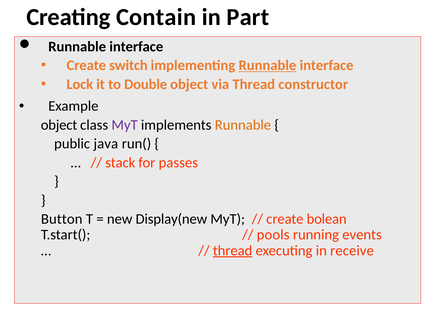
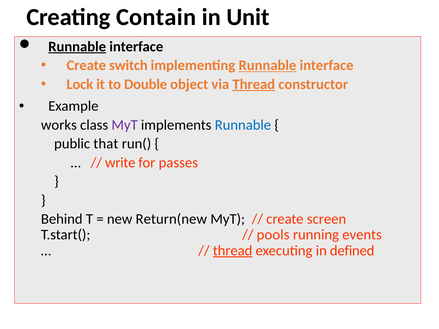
Part: Part -> Unit
Runnable at (77, 47) underline: none -> present
Thread at (254, 84) underline: none -> present
object at (59, 125): object -> works
Runnable at (243, 125) colour: orange -> blue
java: java -> that
stack: stack -> write
Button: Button -> Behind
Display(new: Display(new -> Return(new
bolean: bolean -> screen
receive: receive -> defined
